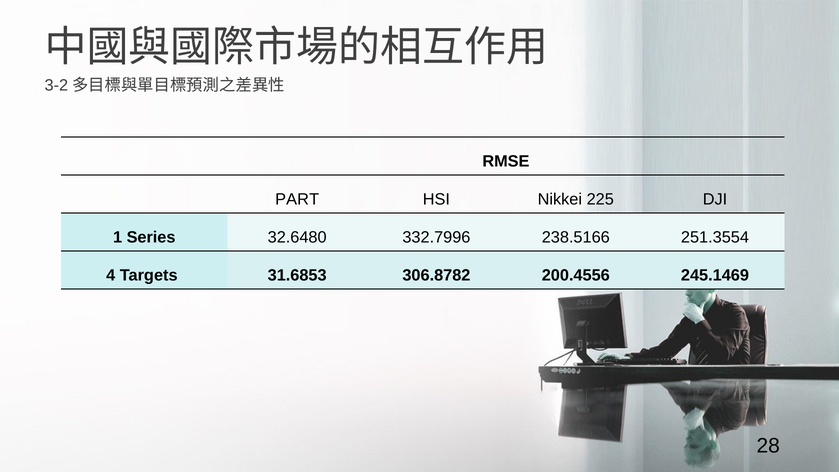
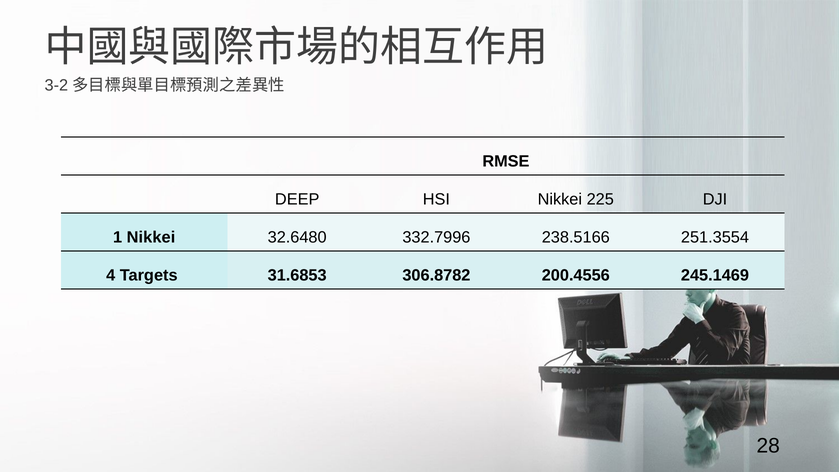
PART: PART -> DEEP
1 Series: Series -> Nikkei
